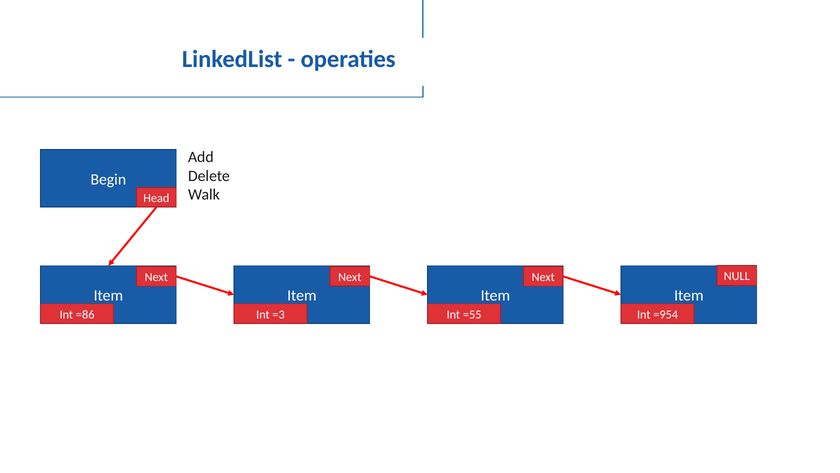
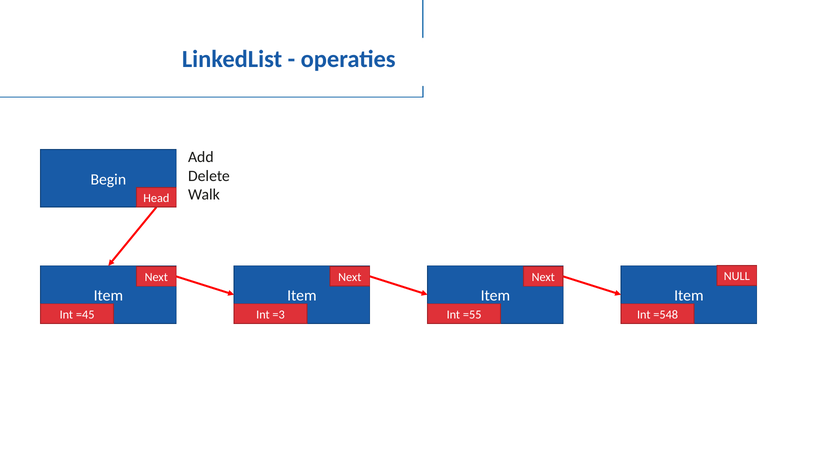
=86: =86 -> =45
=954: =954 -> =548
